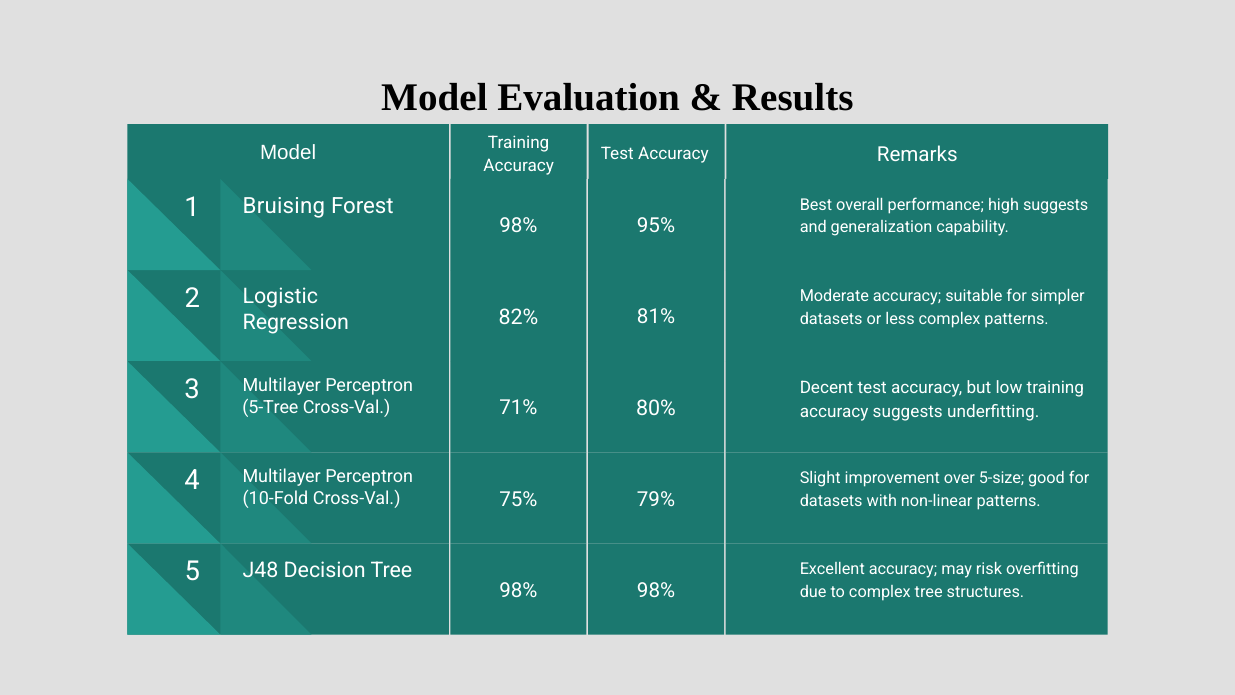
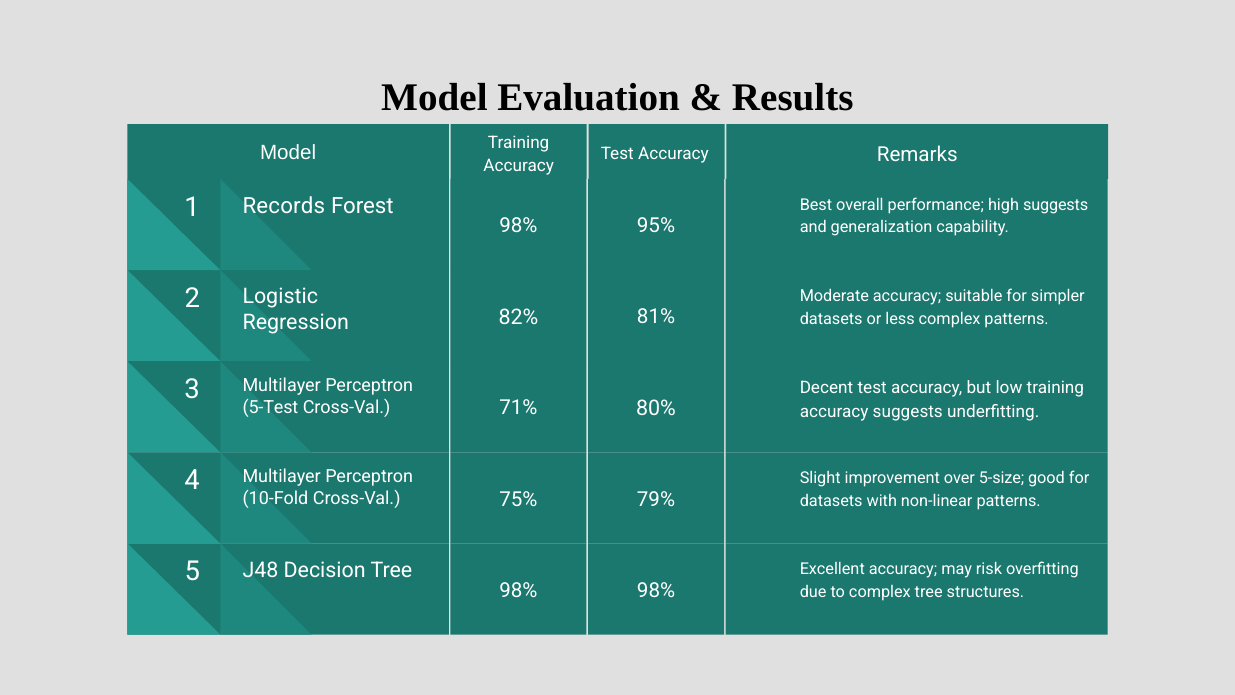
Bruising: Bruising -> Records
5-Tree: 5-Tree -> 5-Test
